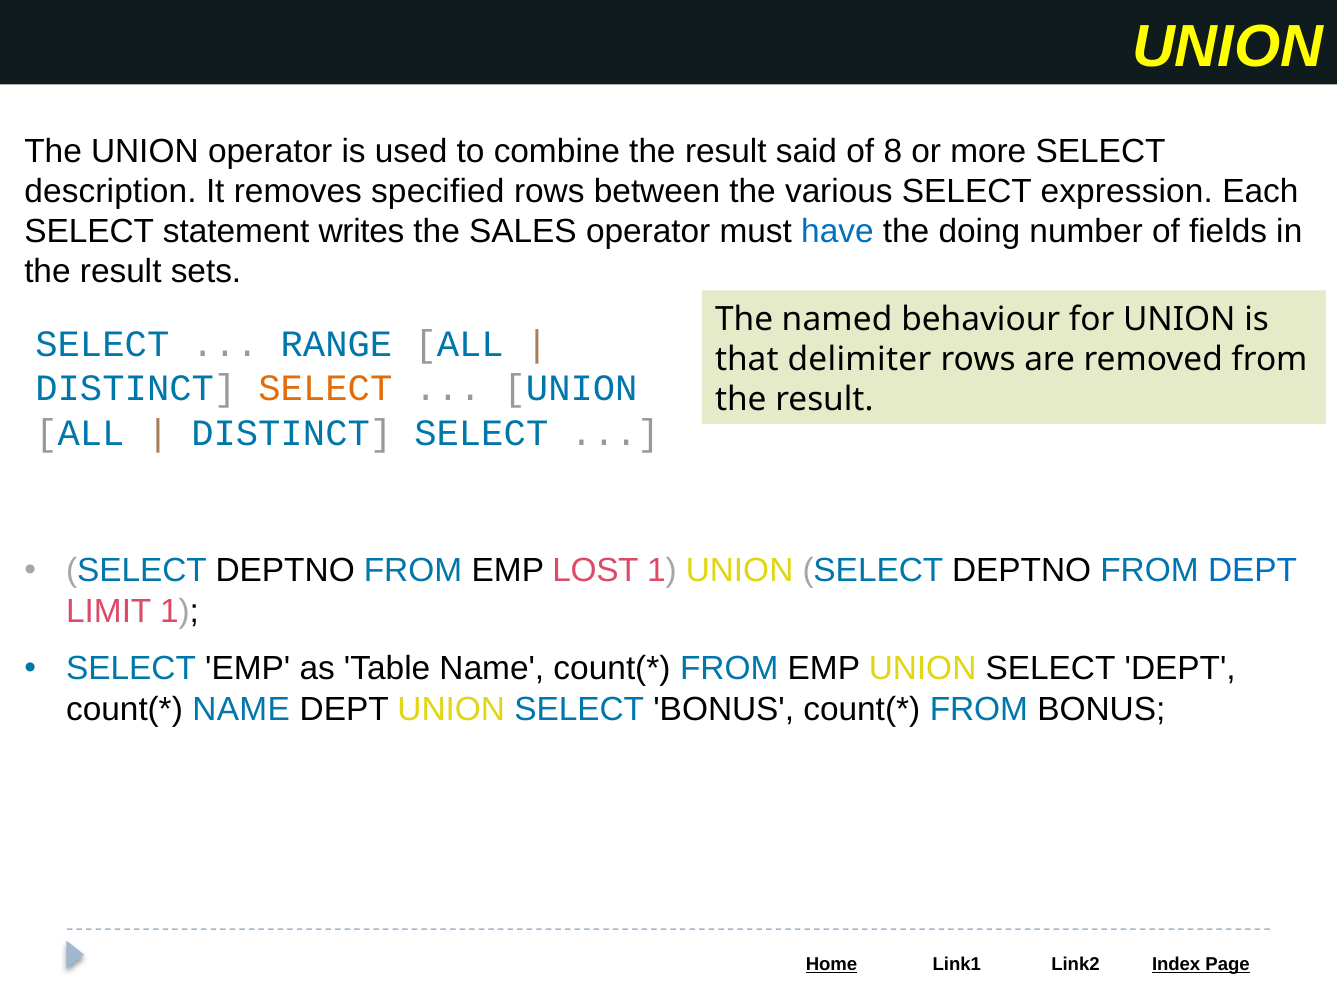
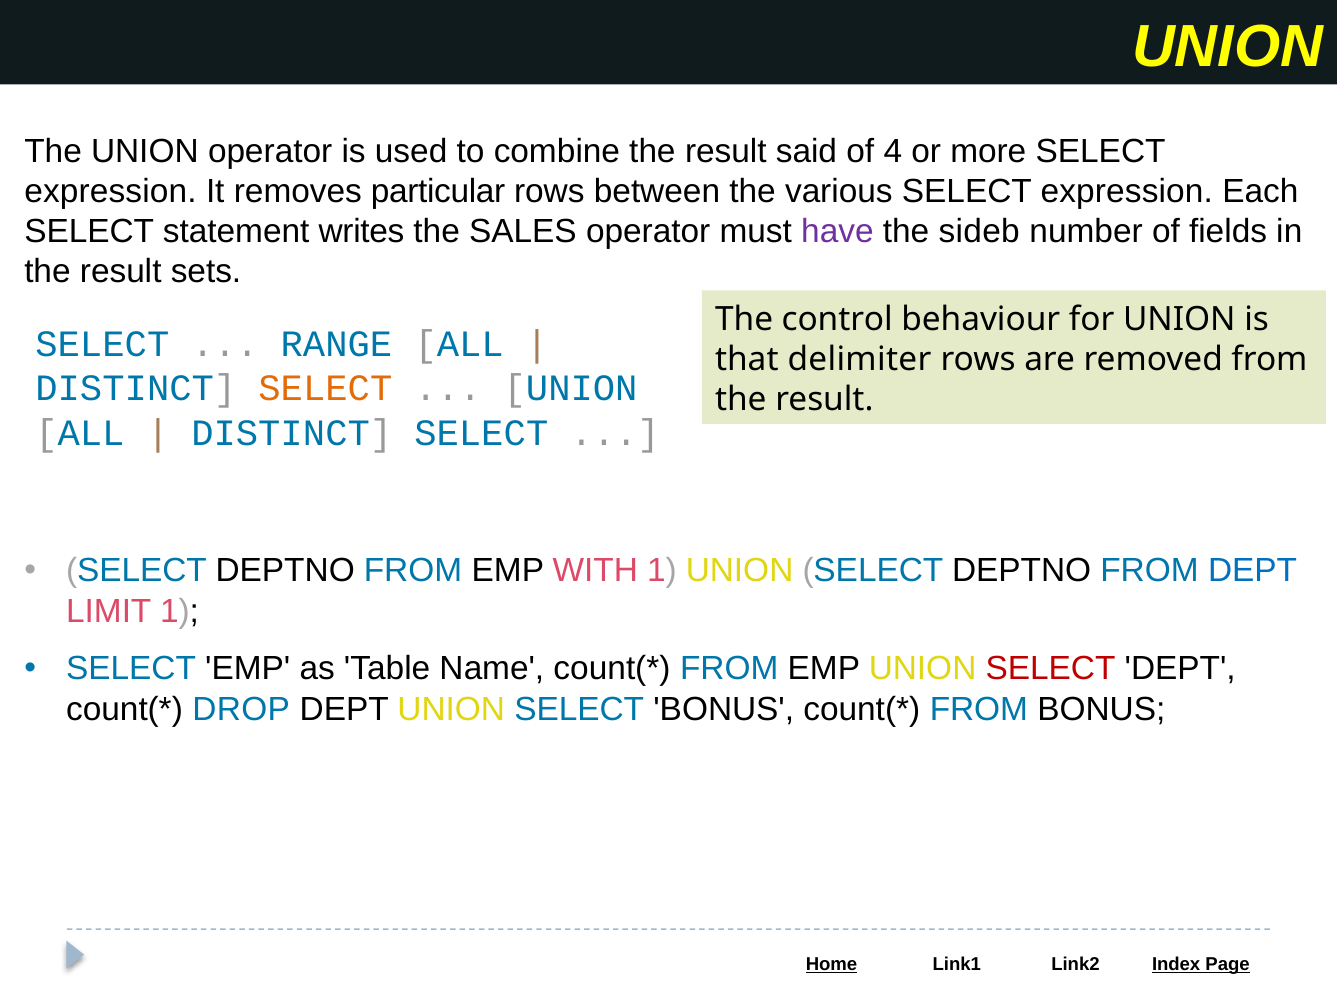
8: 8 -> 4
description at (110, 192): description -> expression
specified: specified -> particular
have colour: blue -> purple
doing: doing -> sideb
named: named -> control
LOST: LOST -> WITH
SELECT at (1050, 669) colour: black -> red
NAME at (241, 709): NAME -> DROP
